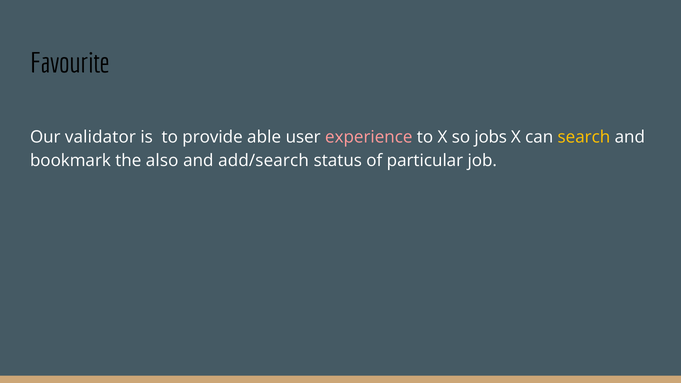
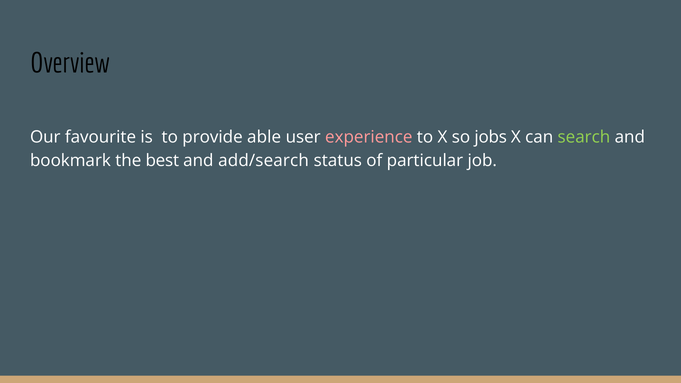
Favourite: Favourite -> Overview
validator: validator -> favourite
search colour: yellow -> light green
also: also -> best
